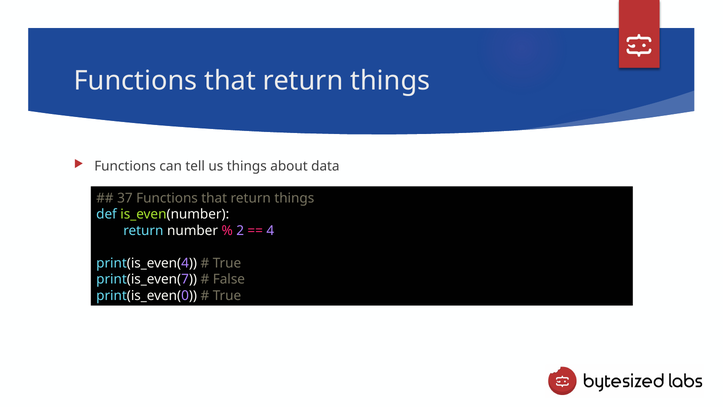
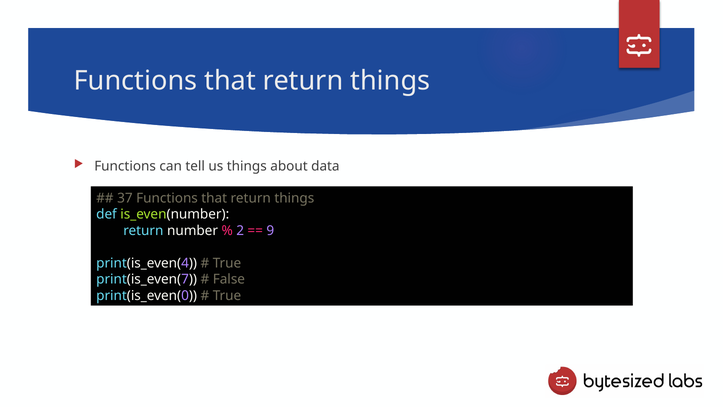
4: 4 -> 9
